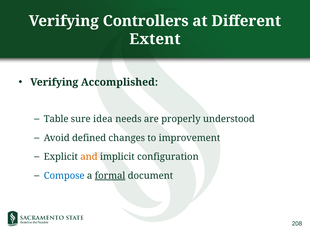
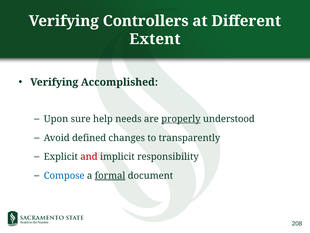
Table: Table -> Upon
idea: idea -> help
properly underline: none -> present
improvement: improvement -> transparently
and colour: orange -> red
configuration: configuration -> responsibility
